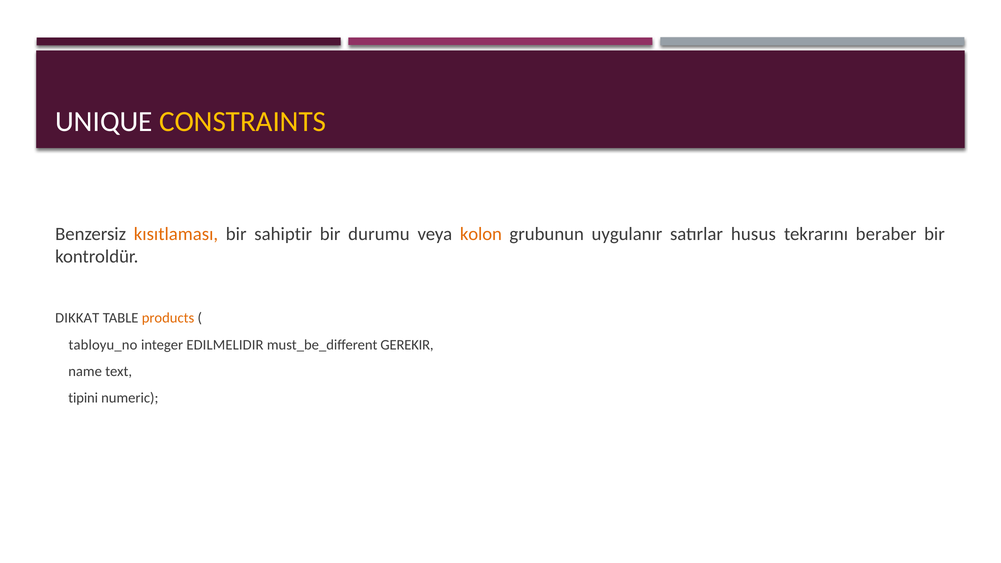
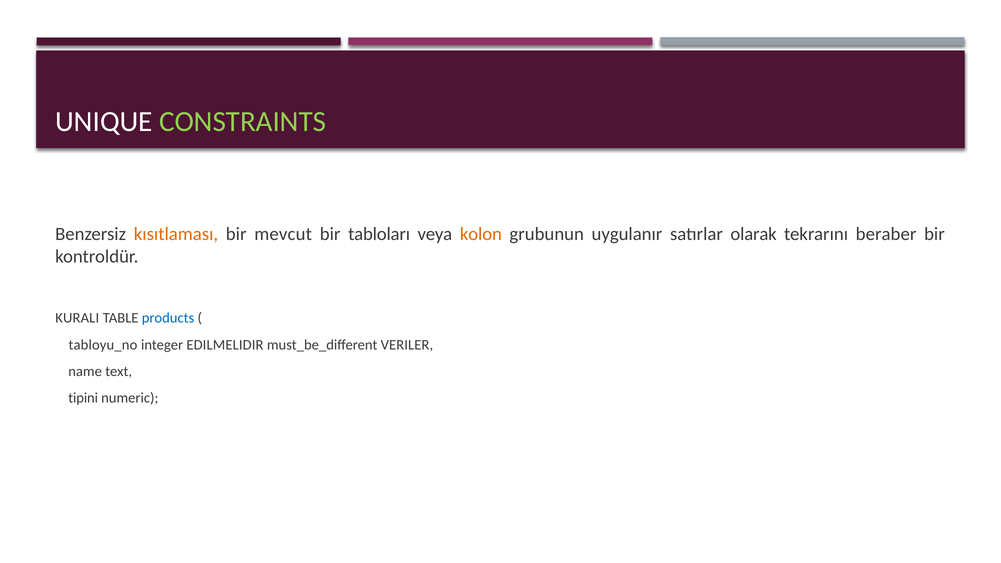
CONSTRAINTS colour: yellow -> light green
sahiptir: sahiptir -> mevcut
durumu: durumu -> tabloları
husus: husus -> olarak
DIKKAT: DIKKAT -> KURALI
products colour: orange -> blue
GEREKIR: GEREKIR -> VERILER
